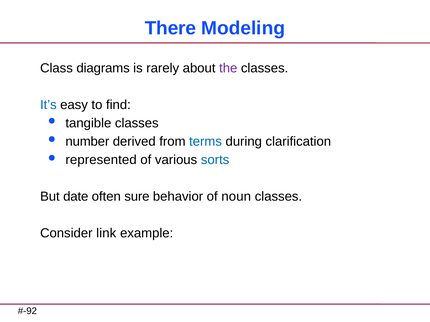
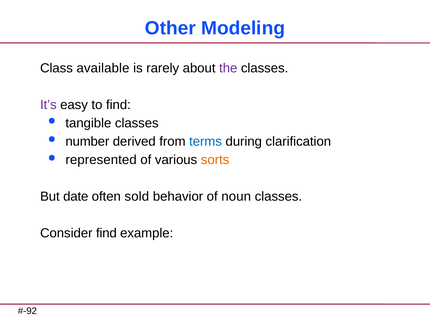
There: There -> Other
diagrams: diagrams -> available
It’s colour: blue -> purple
sorts colour: blue -> orange
sure: sure -> sold
Consider link: link -> find
